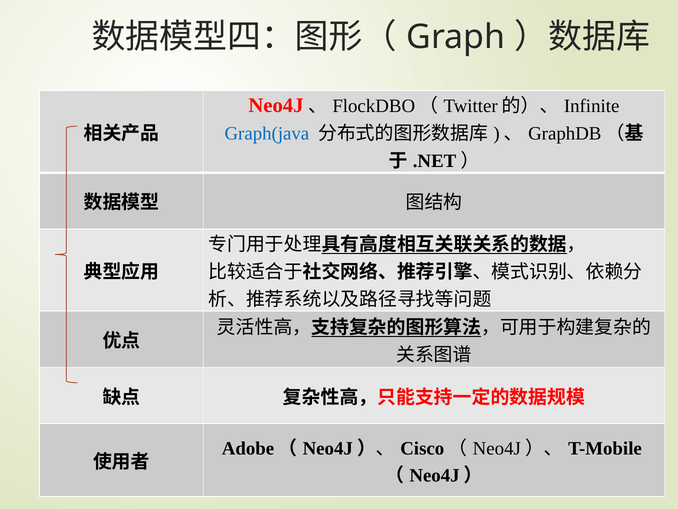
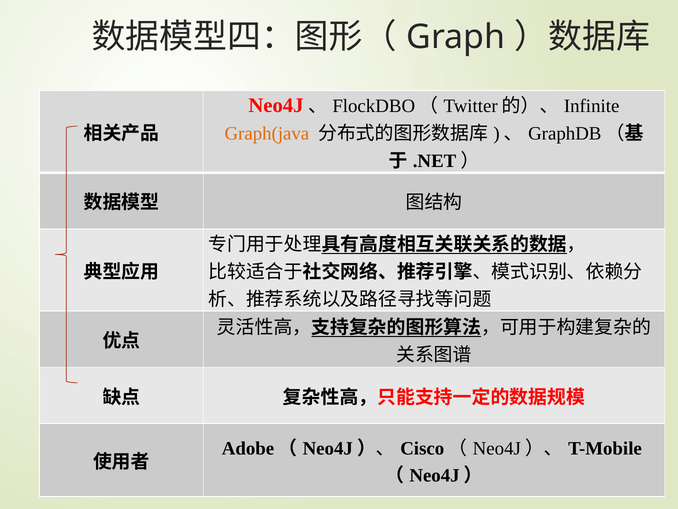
Graph(java colour: blue -> orange
